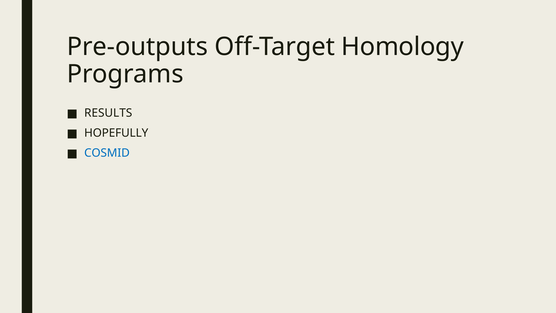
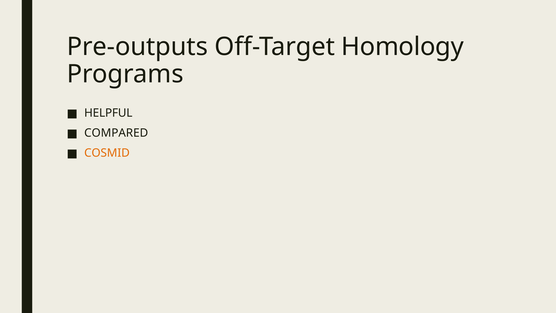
RESULTS: RESULTS -> HELPFUL
HOPEFULLY: HOPEFULLY -> COMPARED
COSMID colour: blue -> orange
